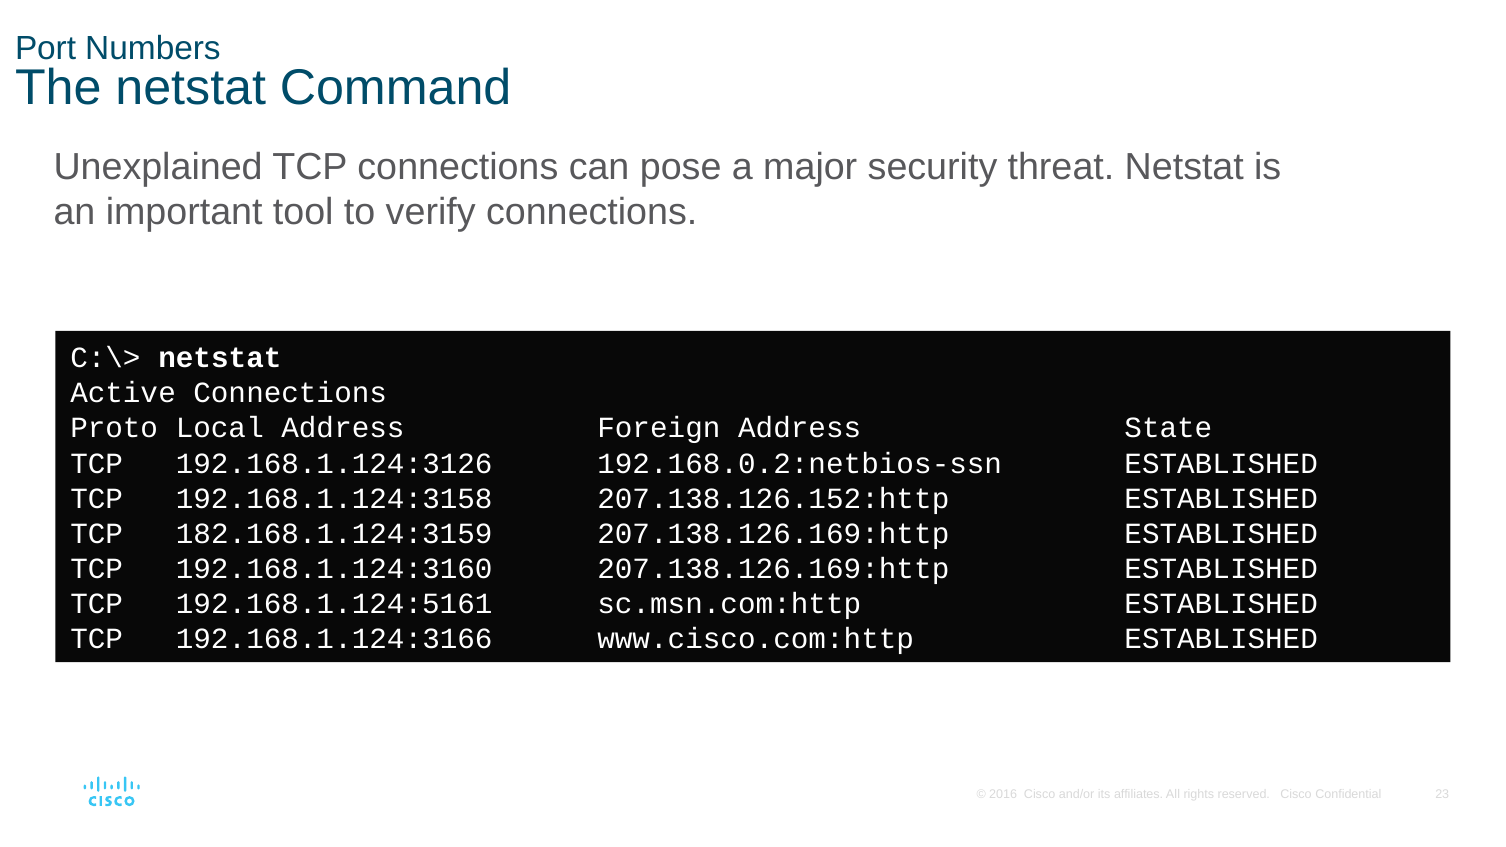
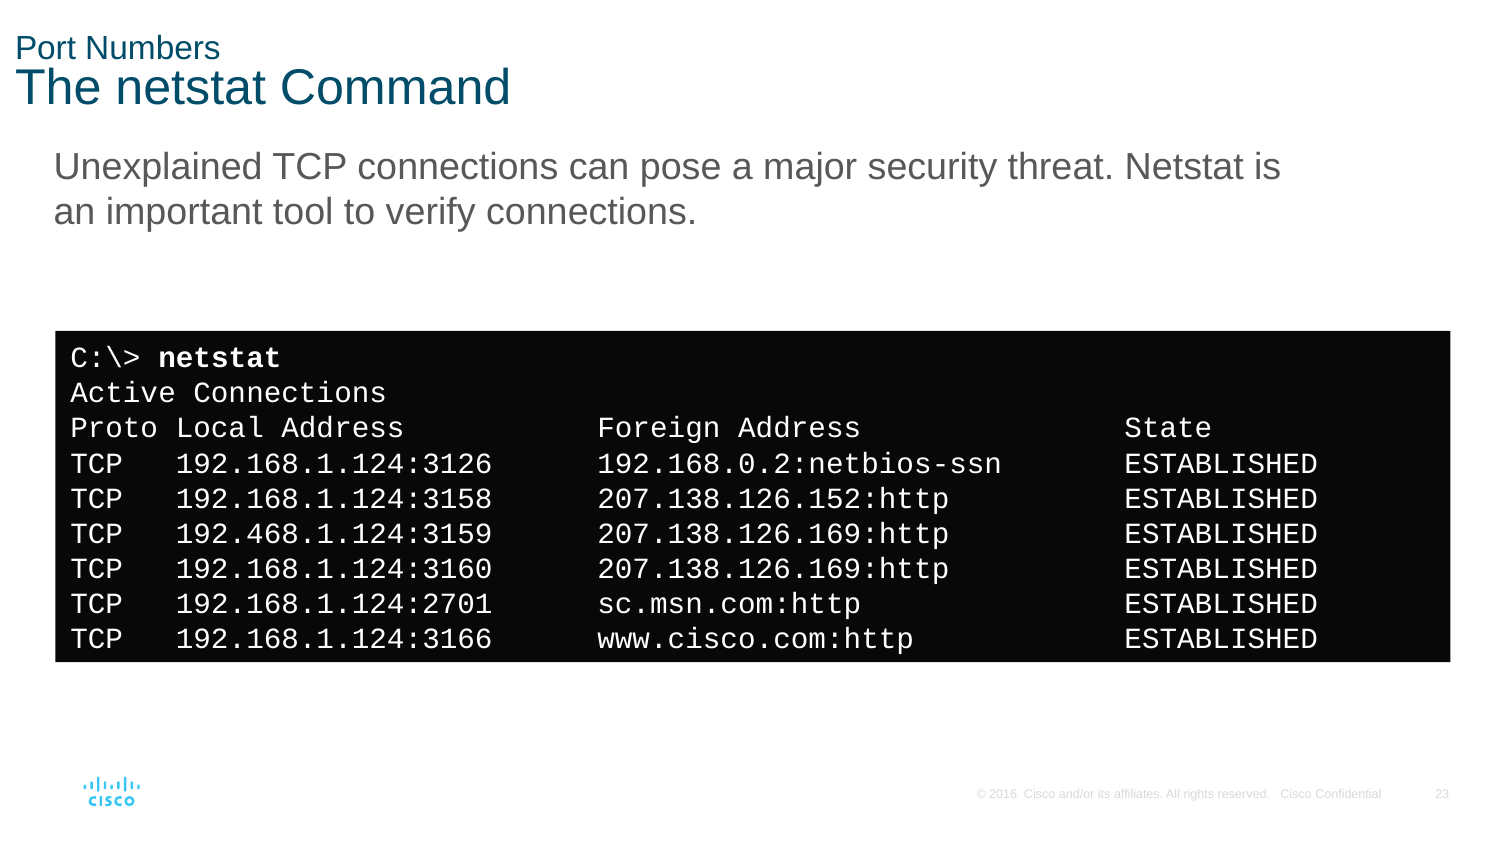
182.168.1.124:3159: 182.168.1.124:3159 -> 192.468.1.124:3159
192.168.1.124:5161: 192.168.1.124:5161 -> 192.168.1.124:2701
